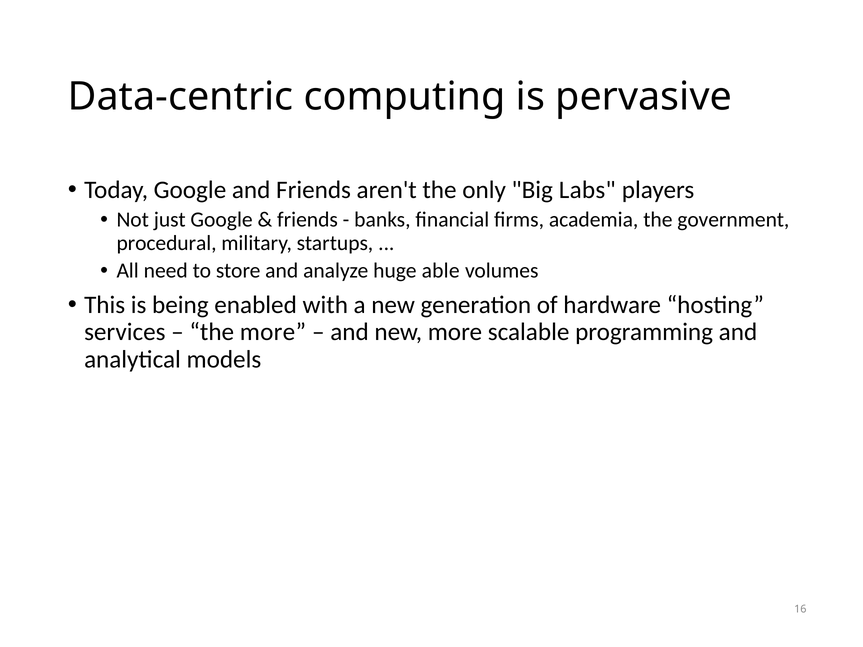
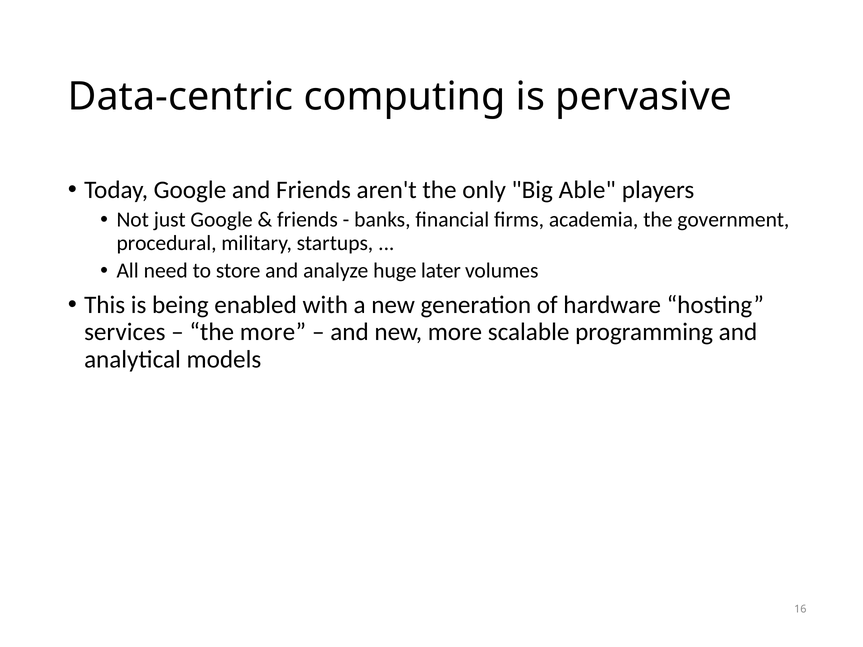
Labs: Labs -> Able
able: able -> later
